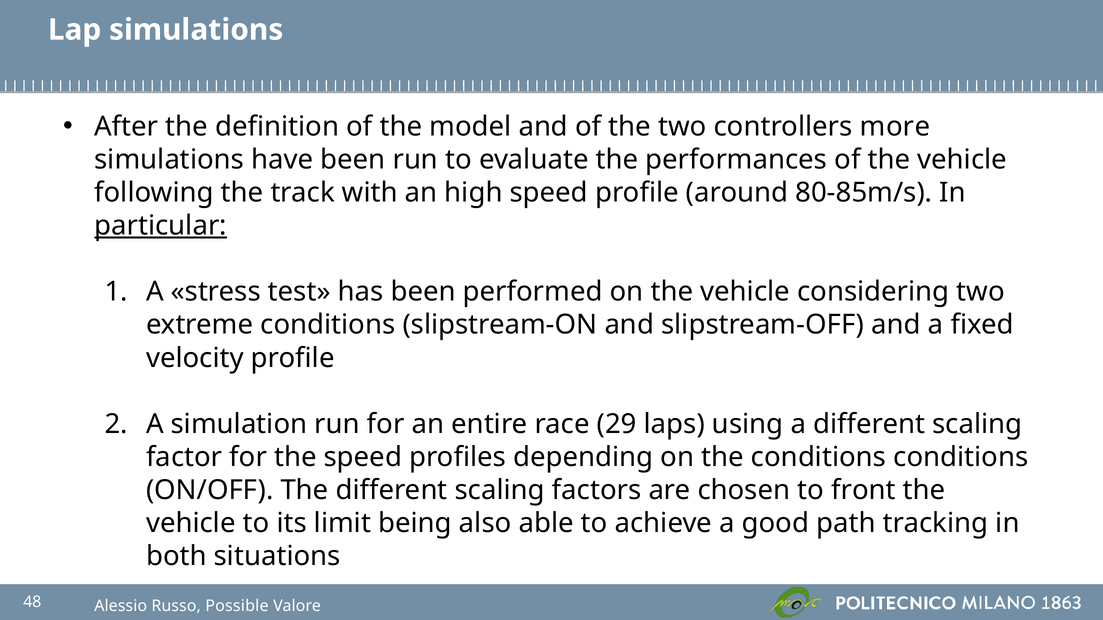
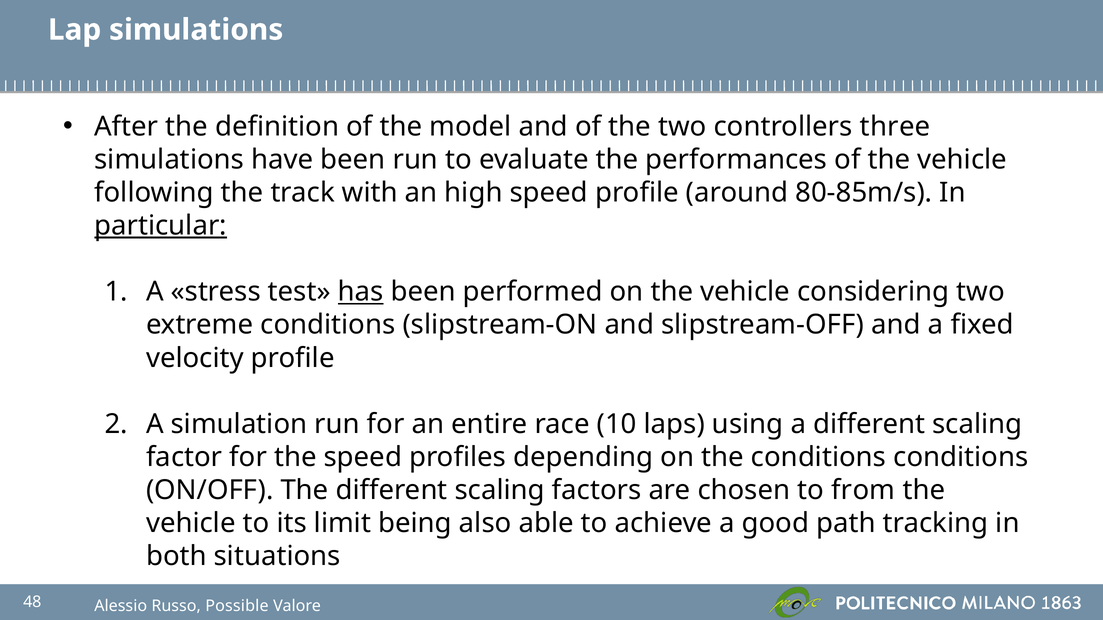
more: more -> three
has underline: none -> present
29: 29 -> 10
front: front -> from
